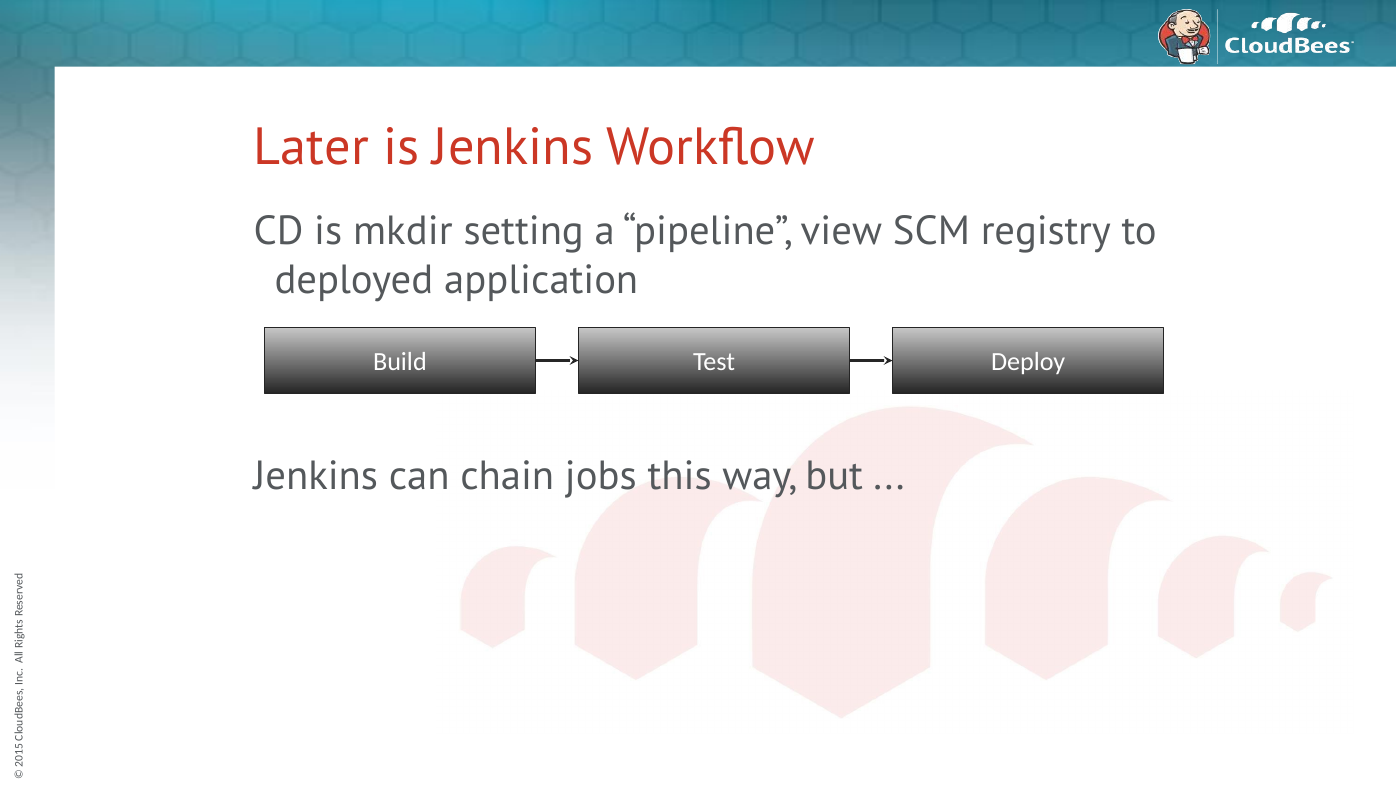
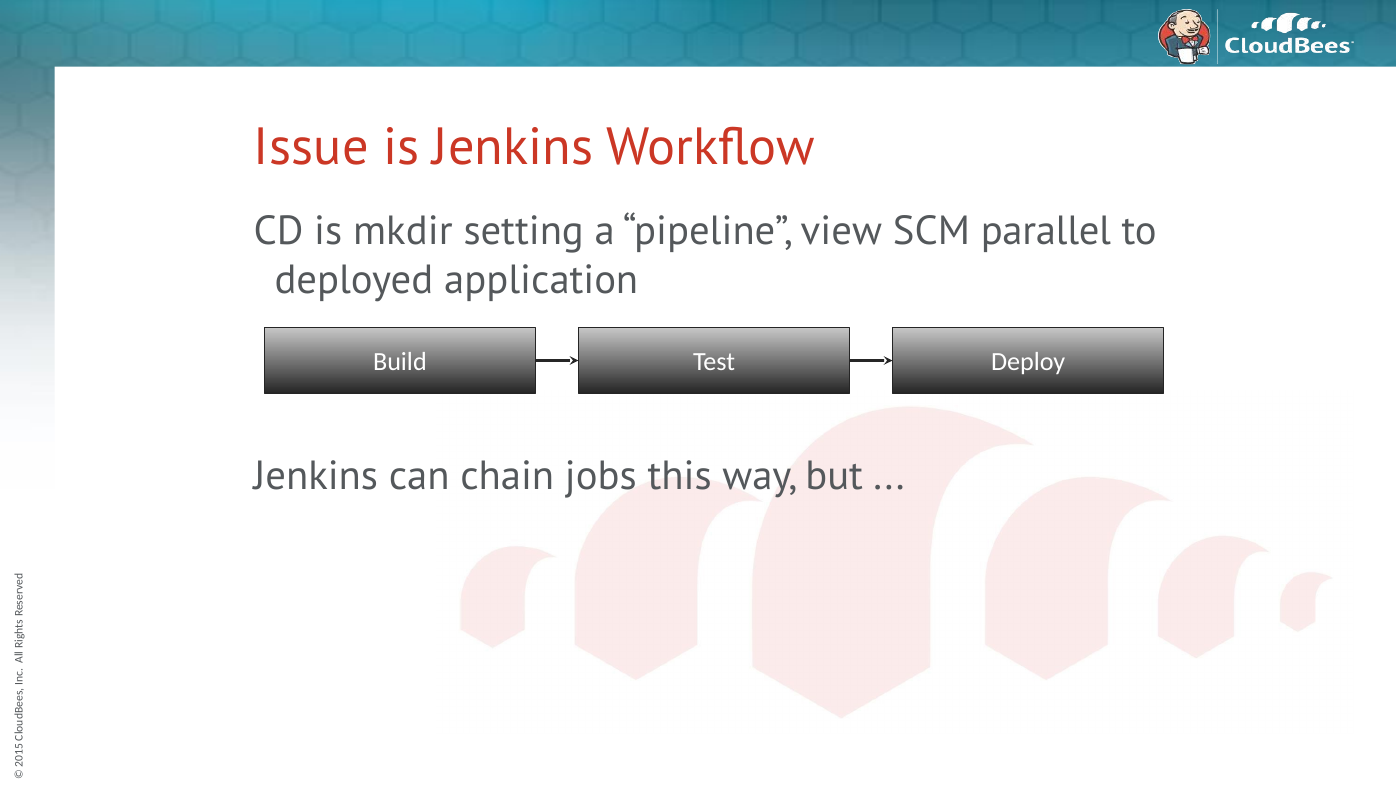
Later: Later -> Issue
registry: registry -> parallel
